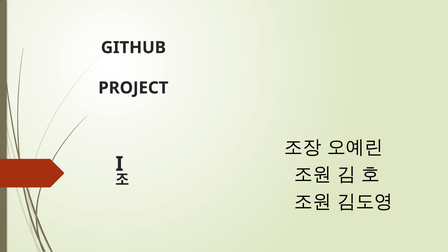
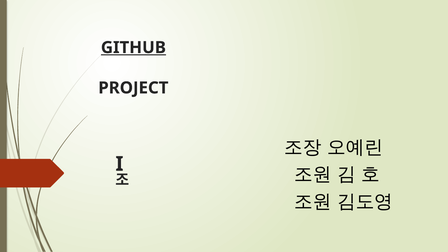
GITHUB underline: none -> present
